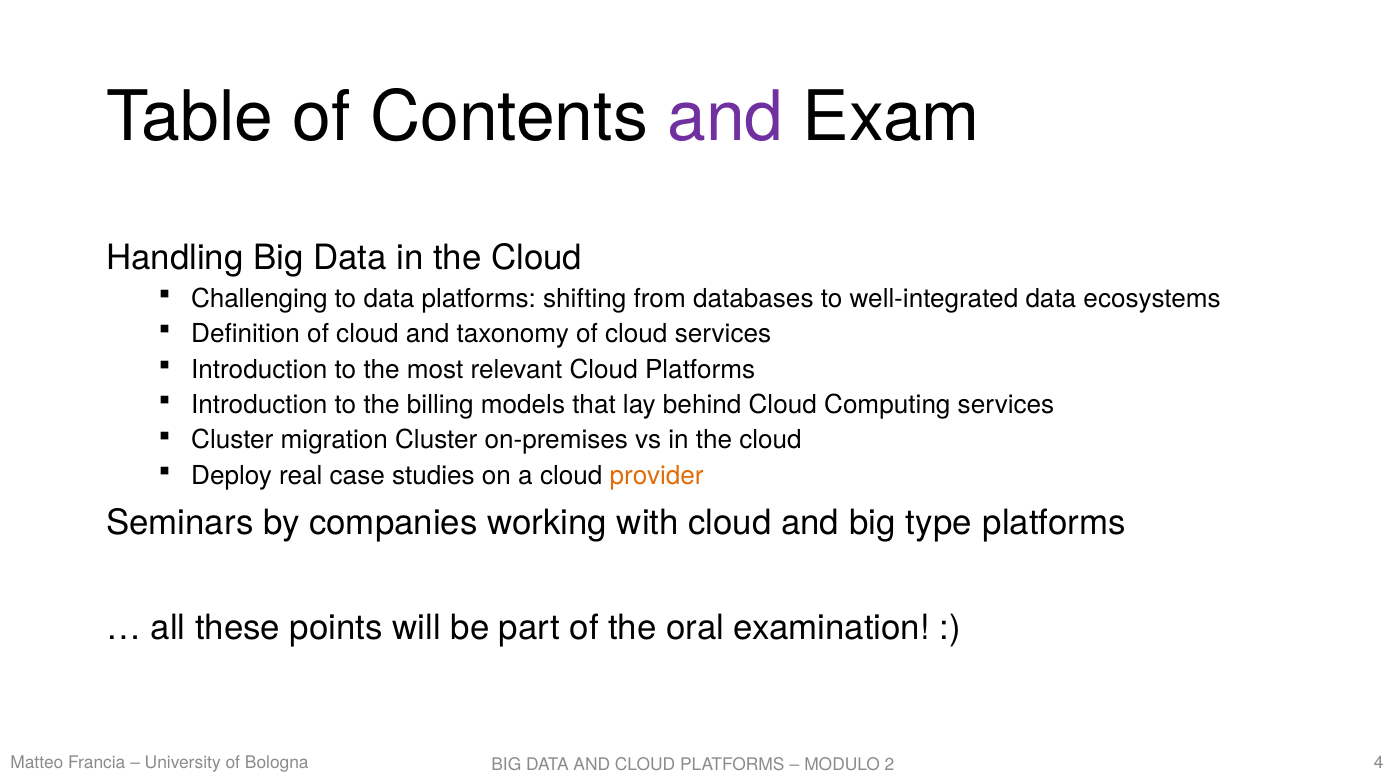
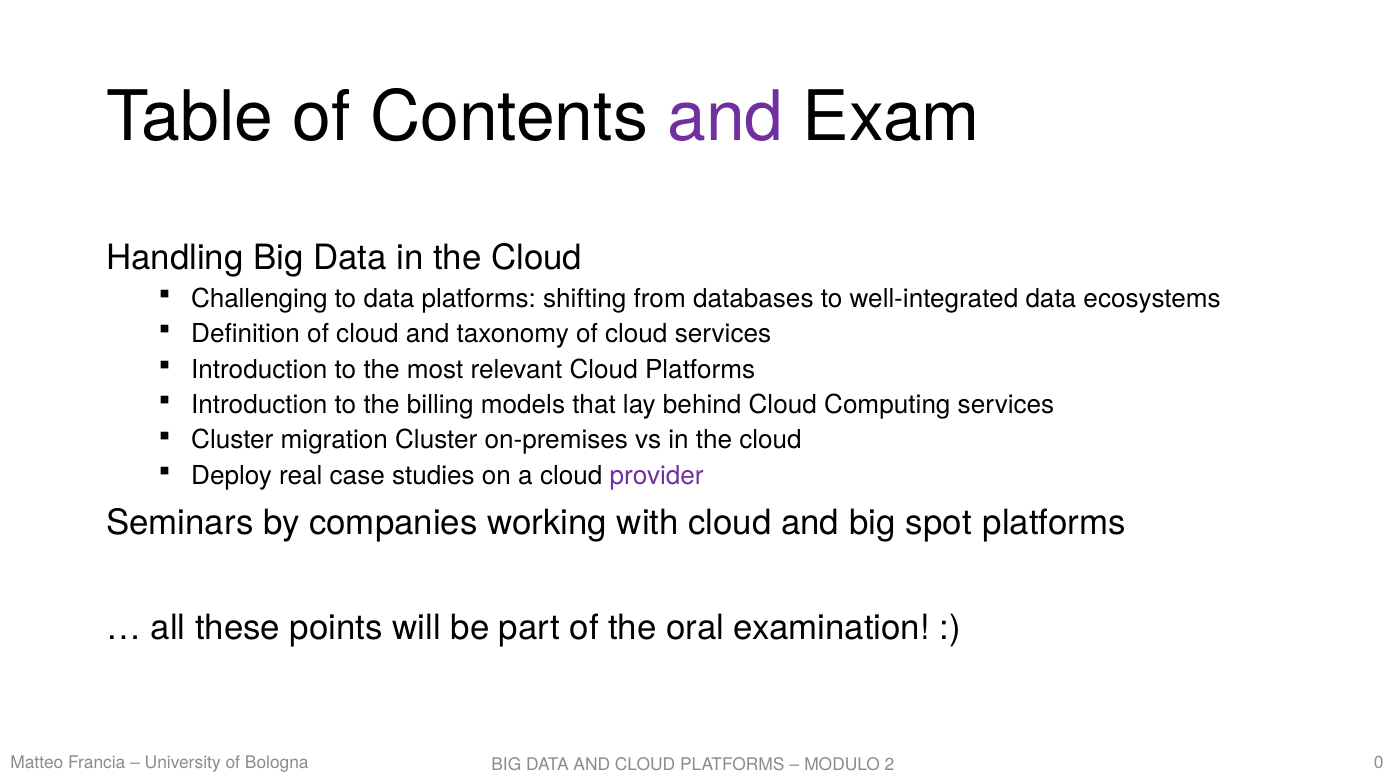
provider colour: orange -> purple
type: type -> spot
4: 4 -> 0
